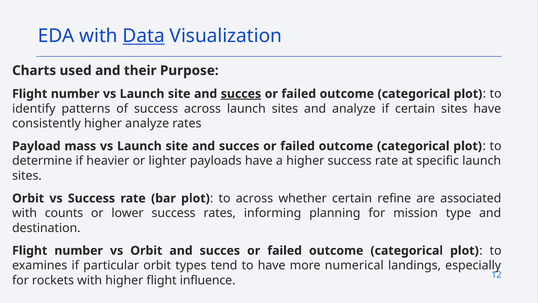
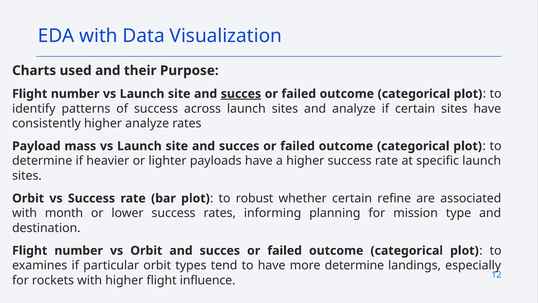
Data underline: present -> none
to across: across -> robust
counts: counts -> month
more numerical: numerical -> determine
